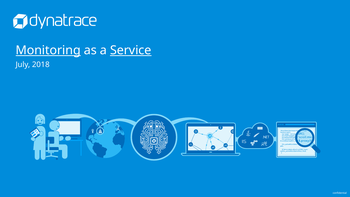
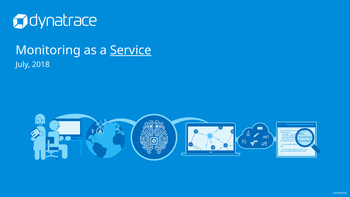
Monitoring underline: present -> none
